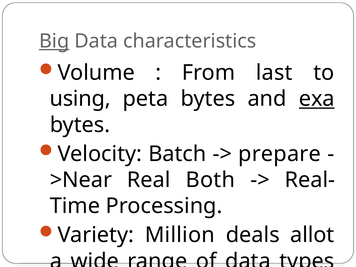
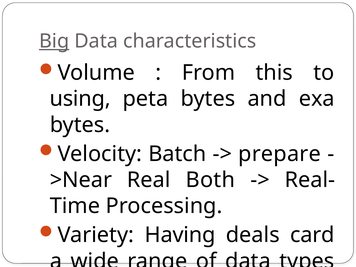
last: last -> this
exa underline: present -> none
Million: Million -> Having
allot: allot -> card
